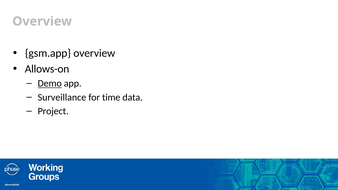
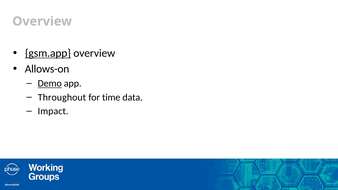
gsm.app underline: none -> present
Surveillance: Surveillance -> Throughout
Project: Project -> Impact
